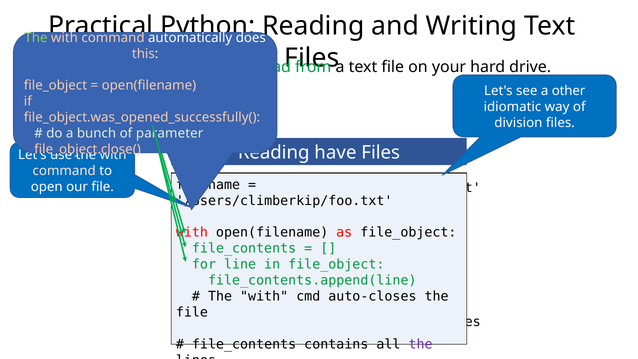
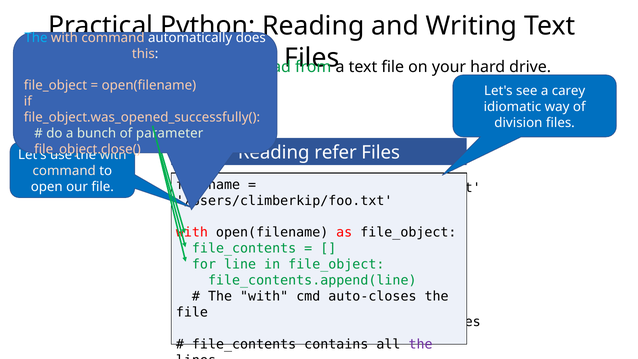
The at (36, 38) colour: light green -> light blue
other: other -> carey
have: have -> refer
